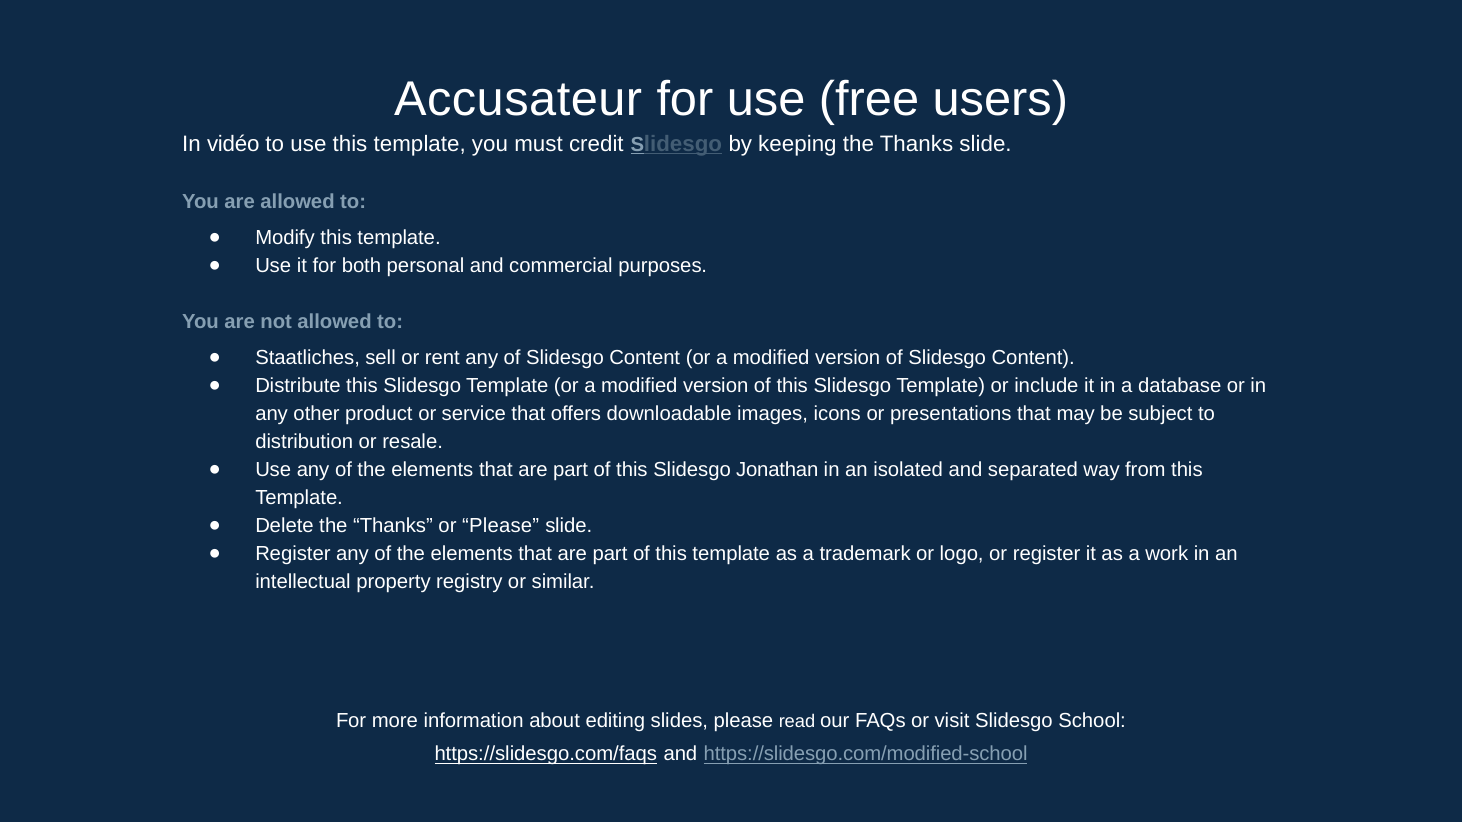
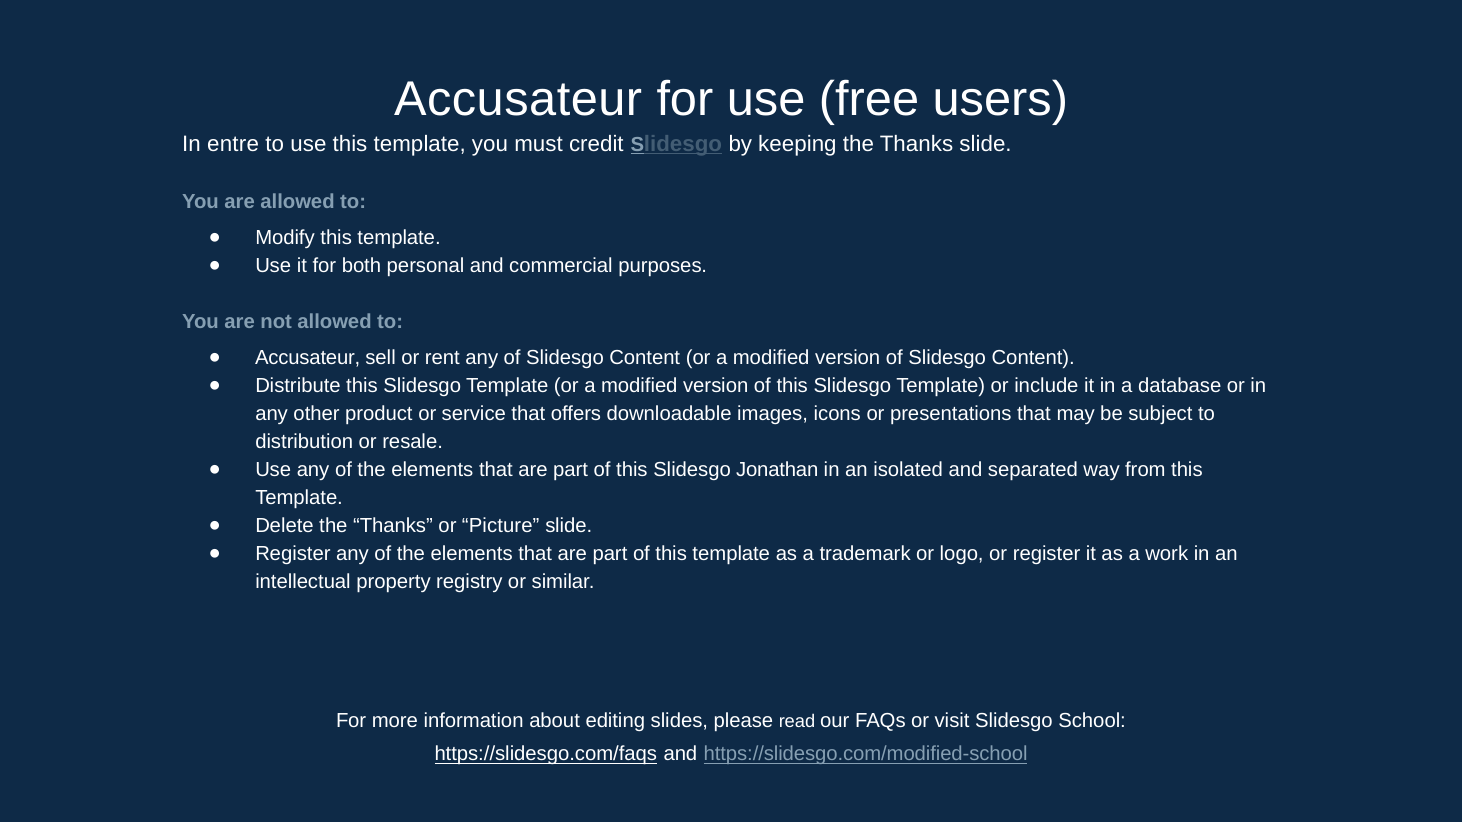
vidéo: vidéo -> entre
Staatliches at (308, 358): Staatliches -> Accusateur
or Please: Please -> Picture
